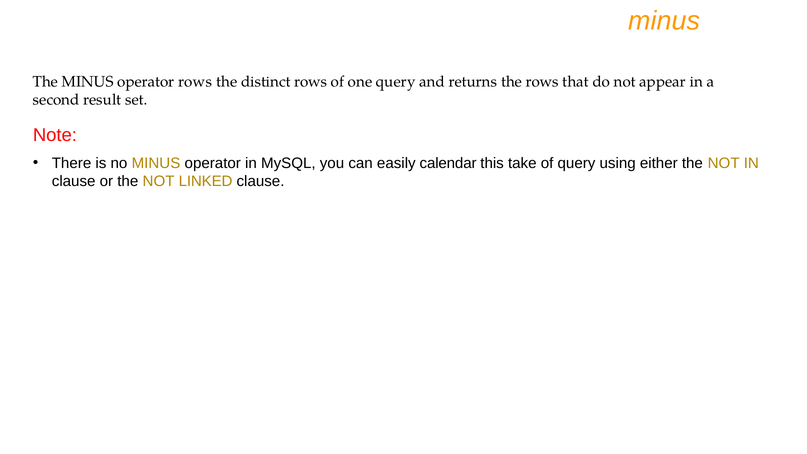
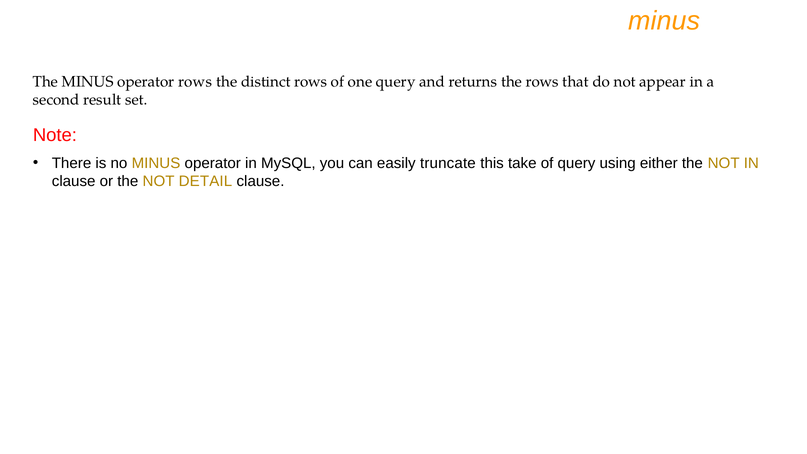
calendar: calendar -> truncate
LINKED: LINKED -> DETAIL
